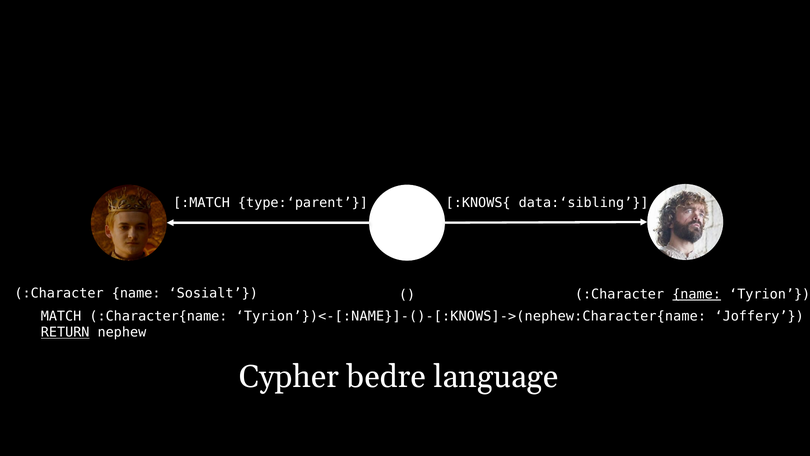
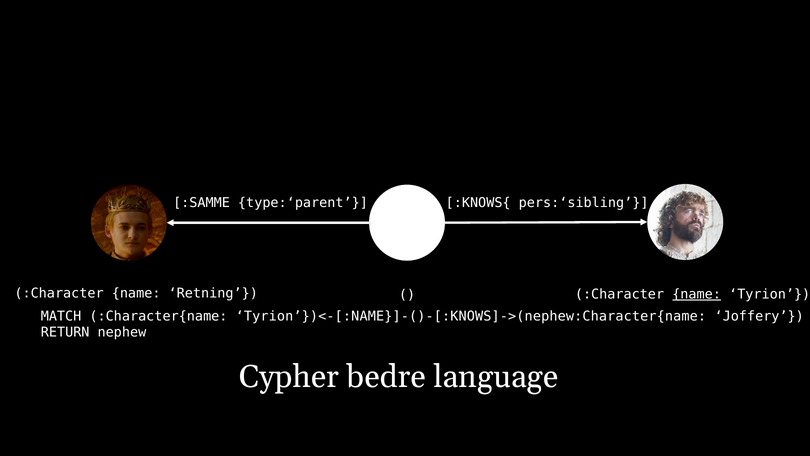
:MATCH: :MATCH -> :SAMME
data:‘sibling: data:‘sibling -> pers:‘sibling
Sosialt: Sosialt -> Retning
RETURN underline: present -> none
